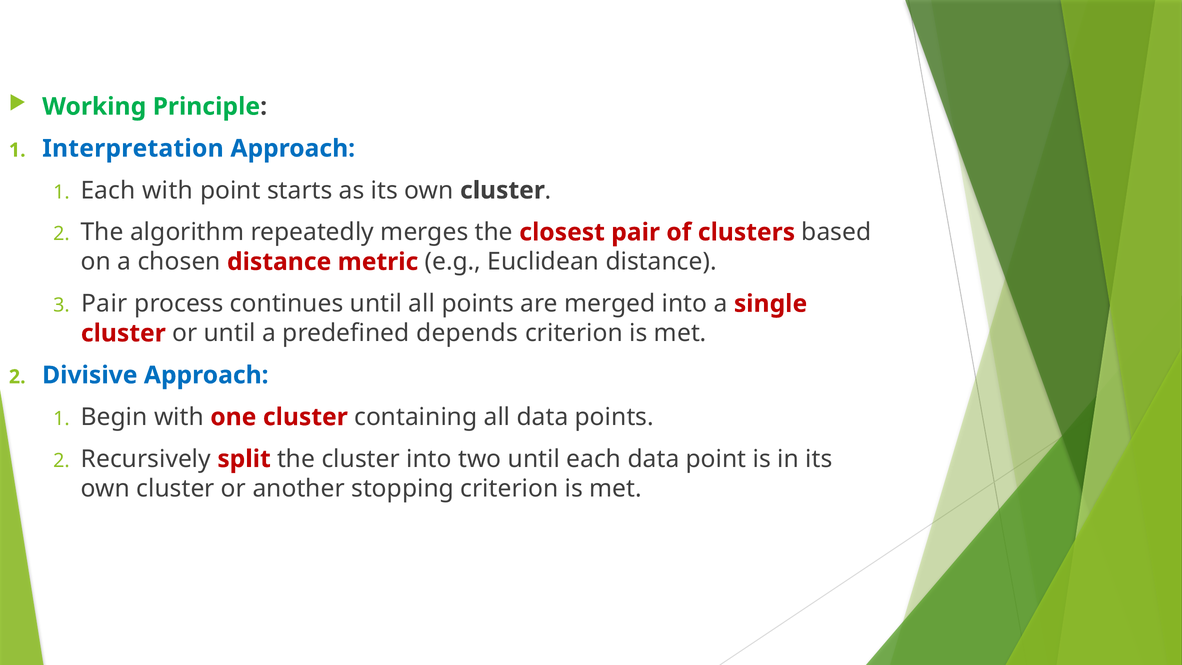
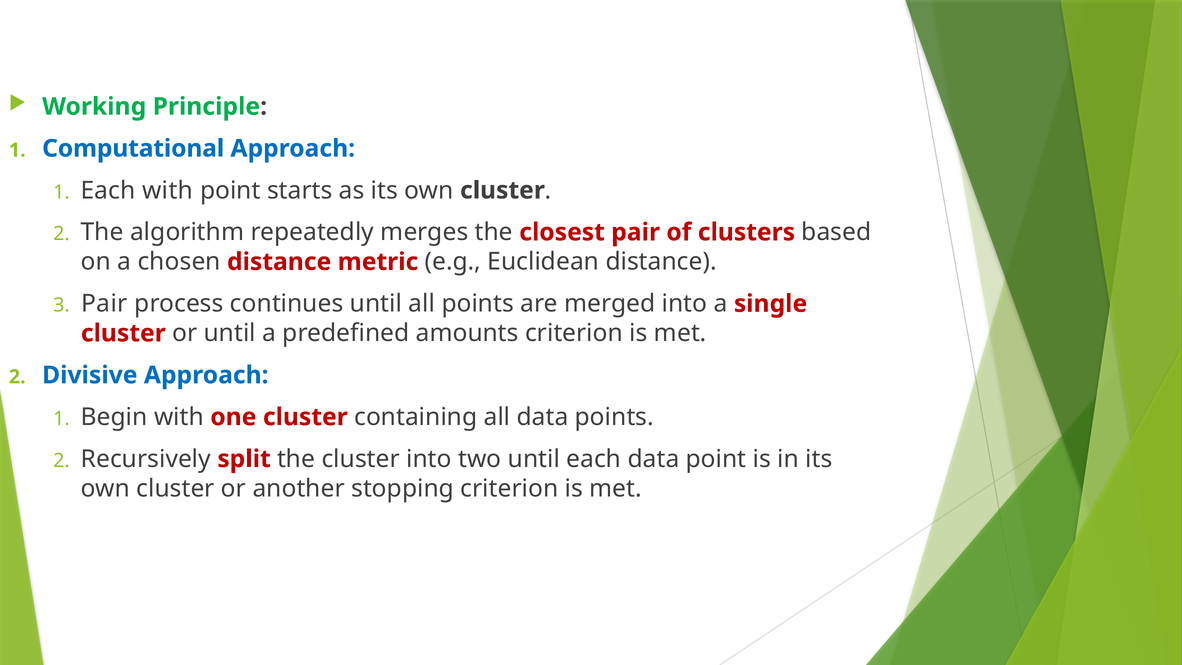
Interpretation: Interpretation -> Computational
depends: depends -> amounts
